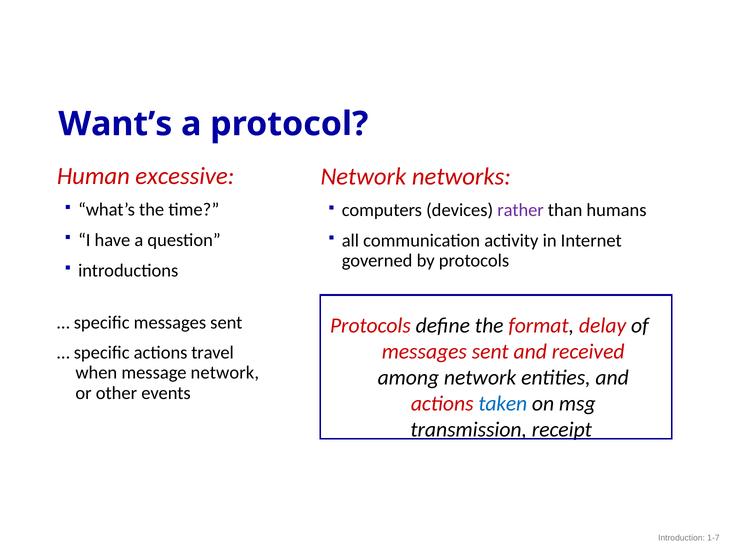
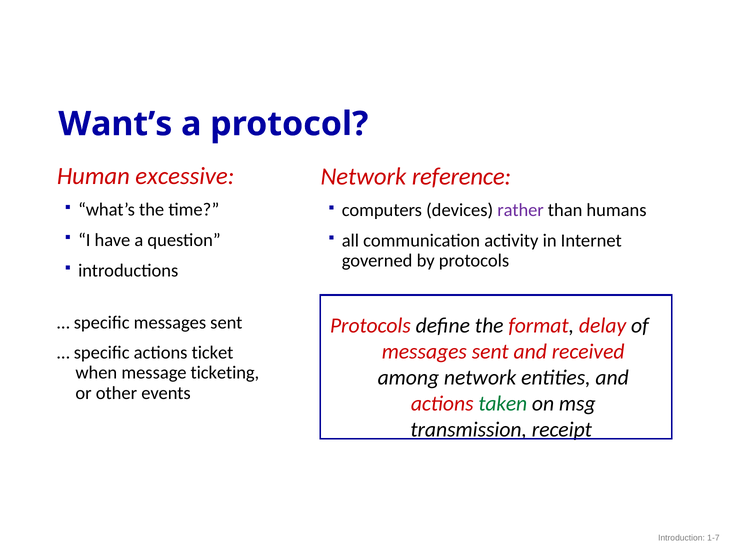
networks: networks -> reference
travel: travel -> ticket
message network: network -> ticketing
taken colour: blue -> green
